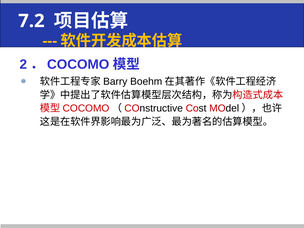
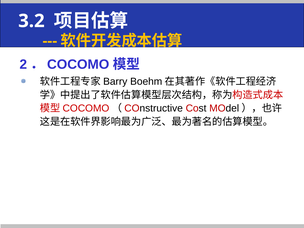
7.2: 7.2 -> 3.2
